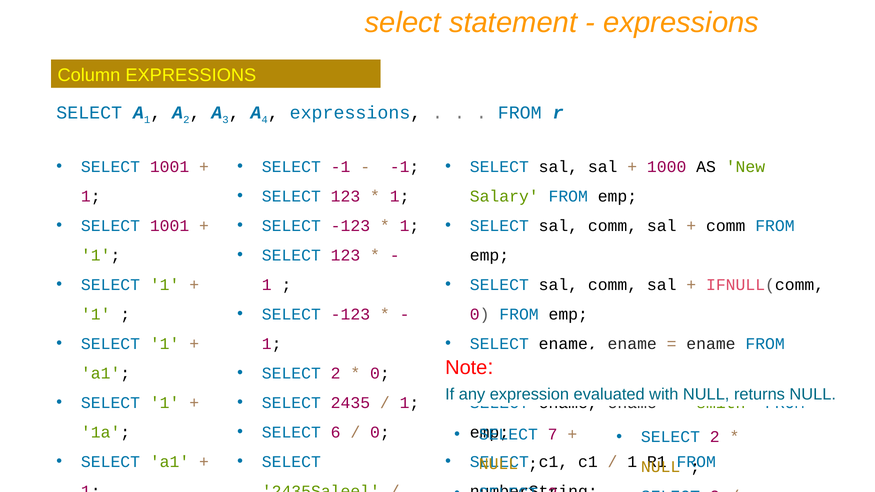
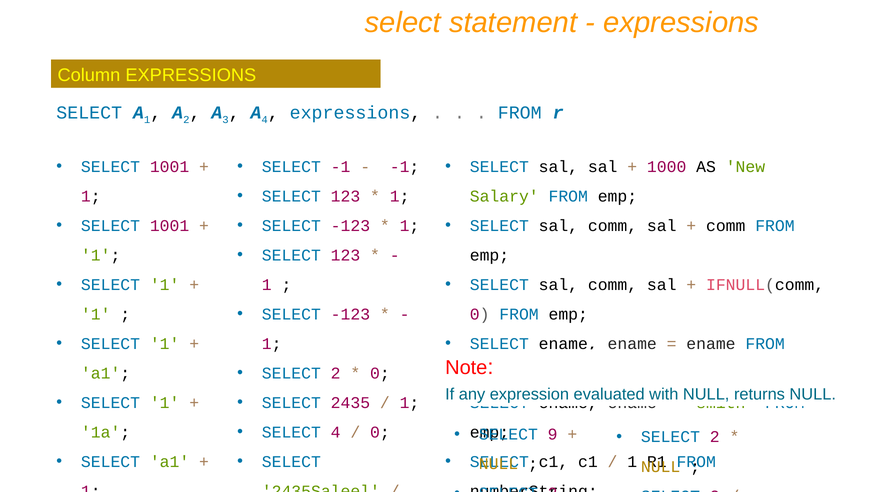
SELECT 6: 6 -> 4
7: 7 -> 9
